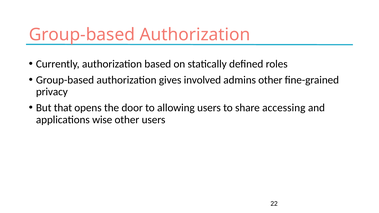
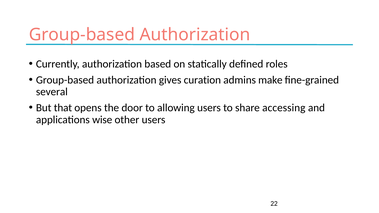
involved: involved -> curation
admins other: other -> make
privacy: privacy -> several
